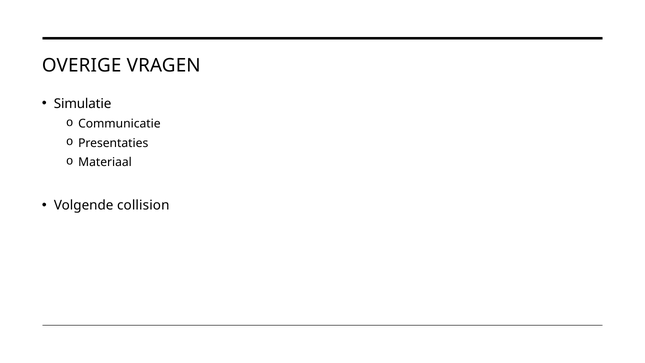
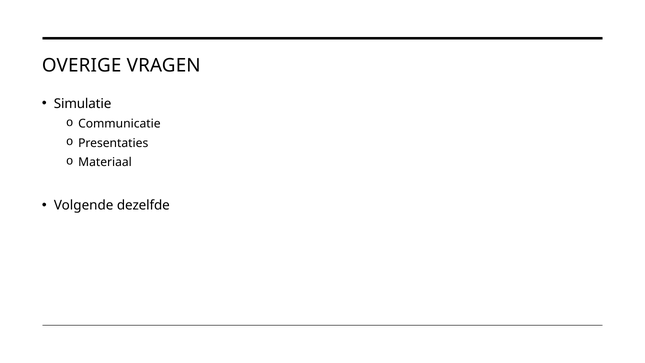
collision: collision -> dezelfde
